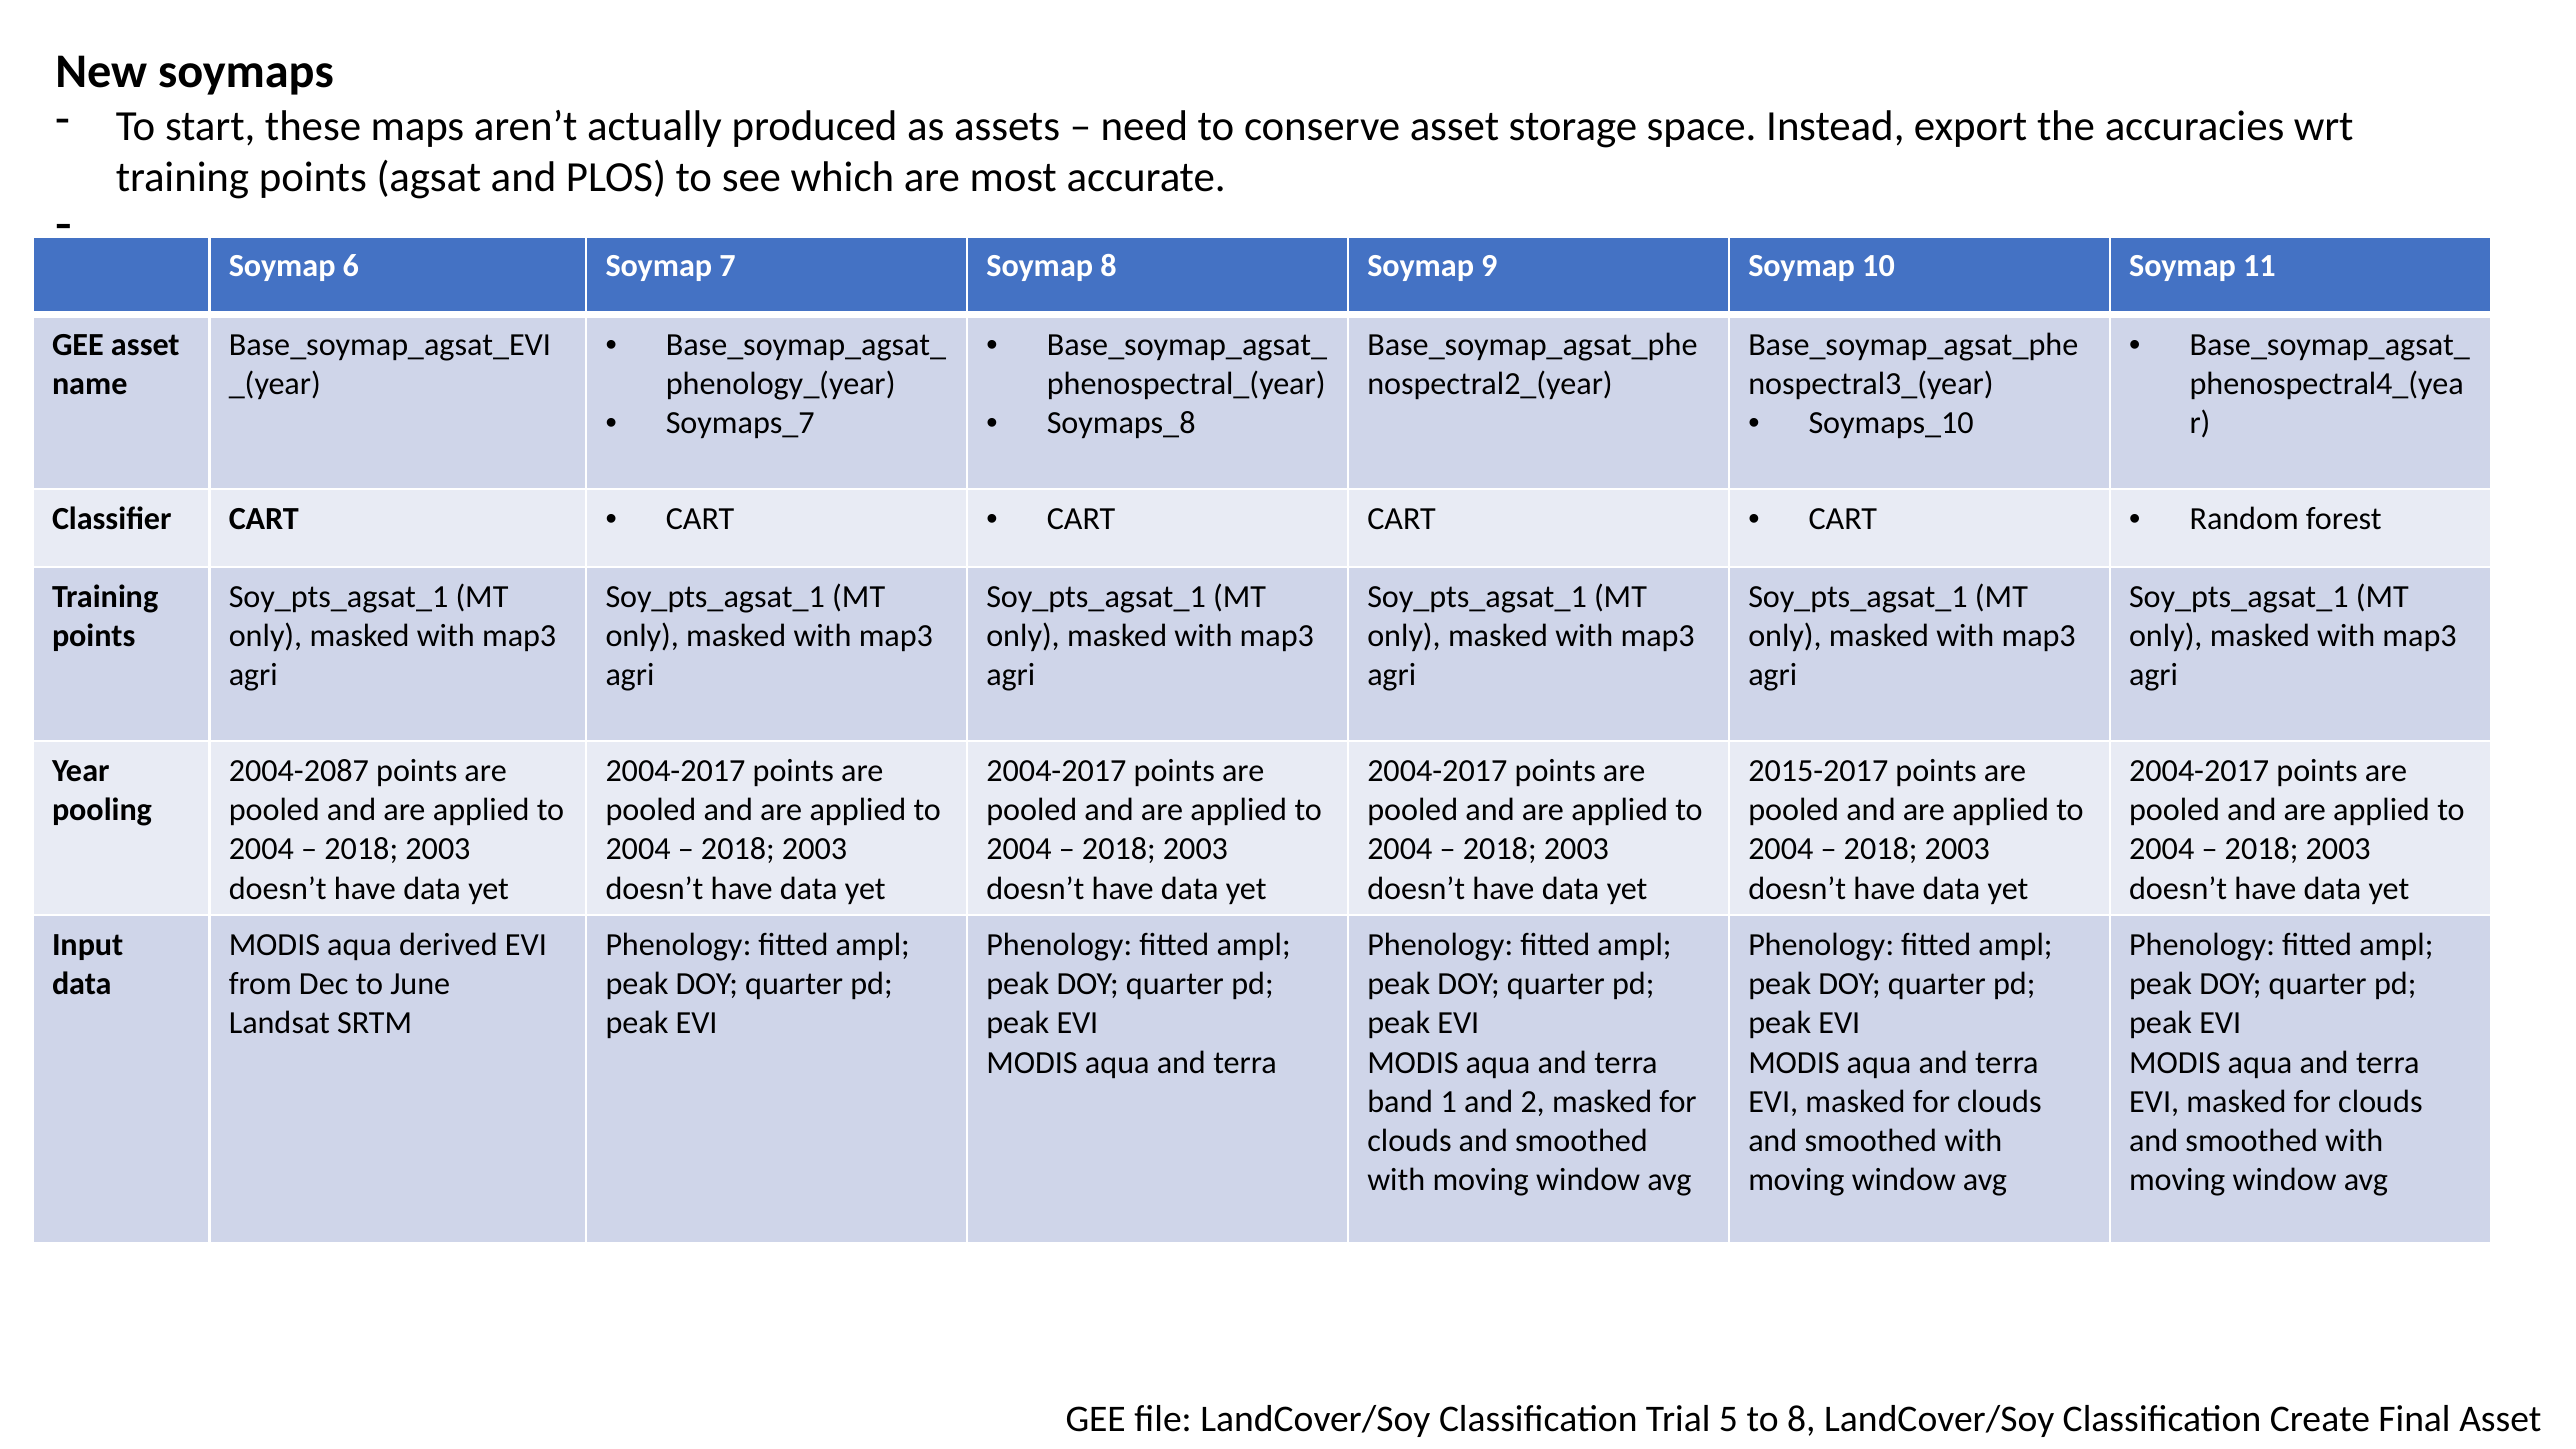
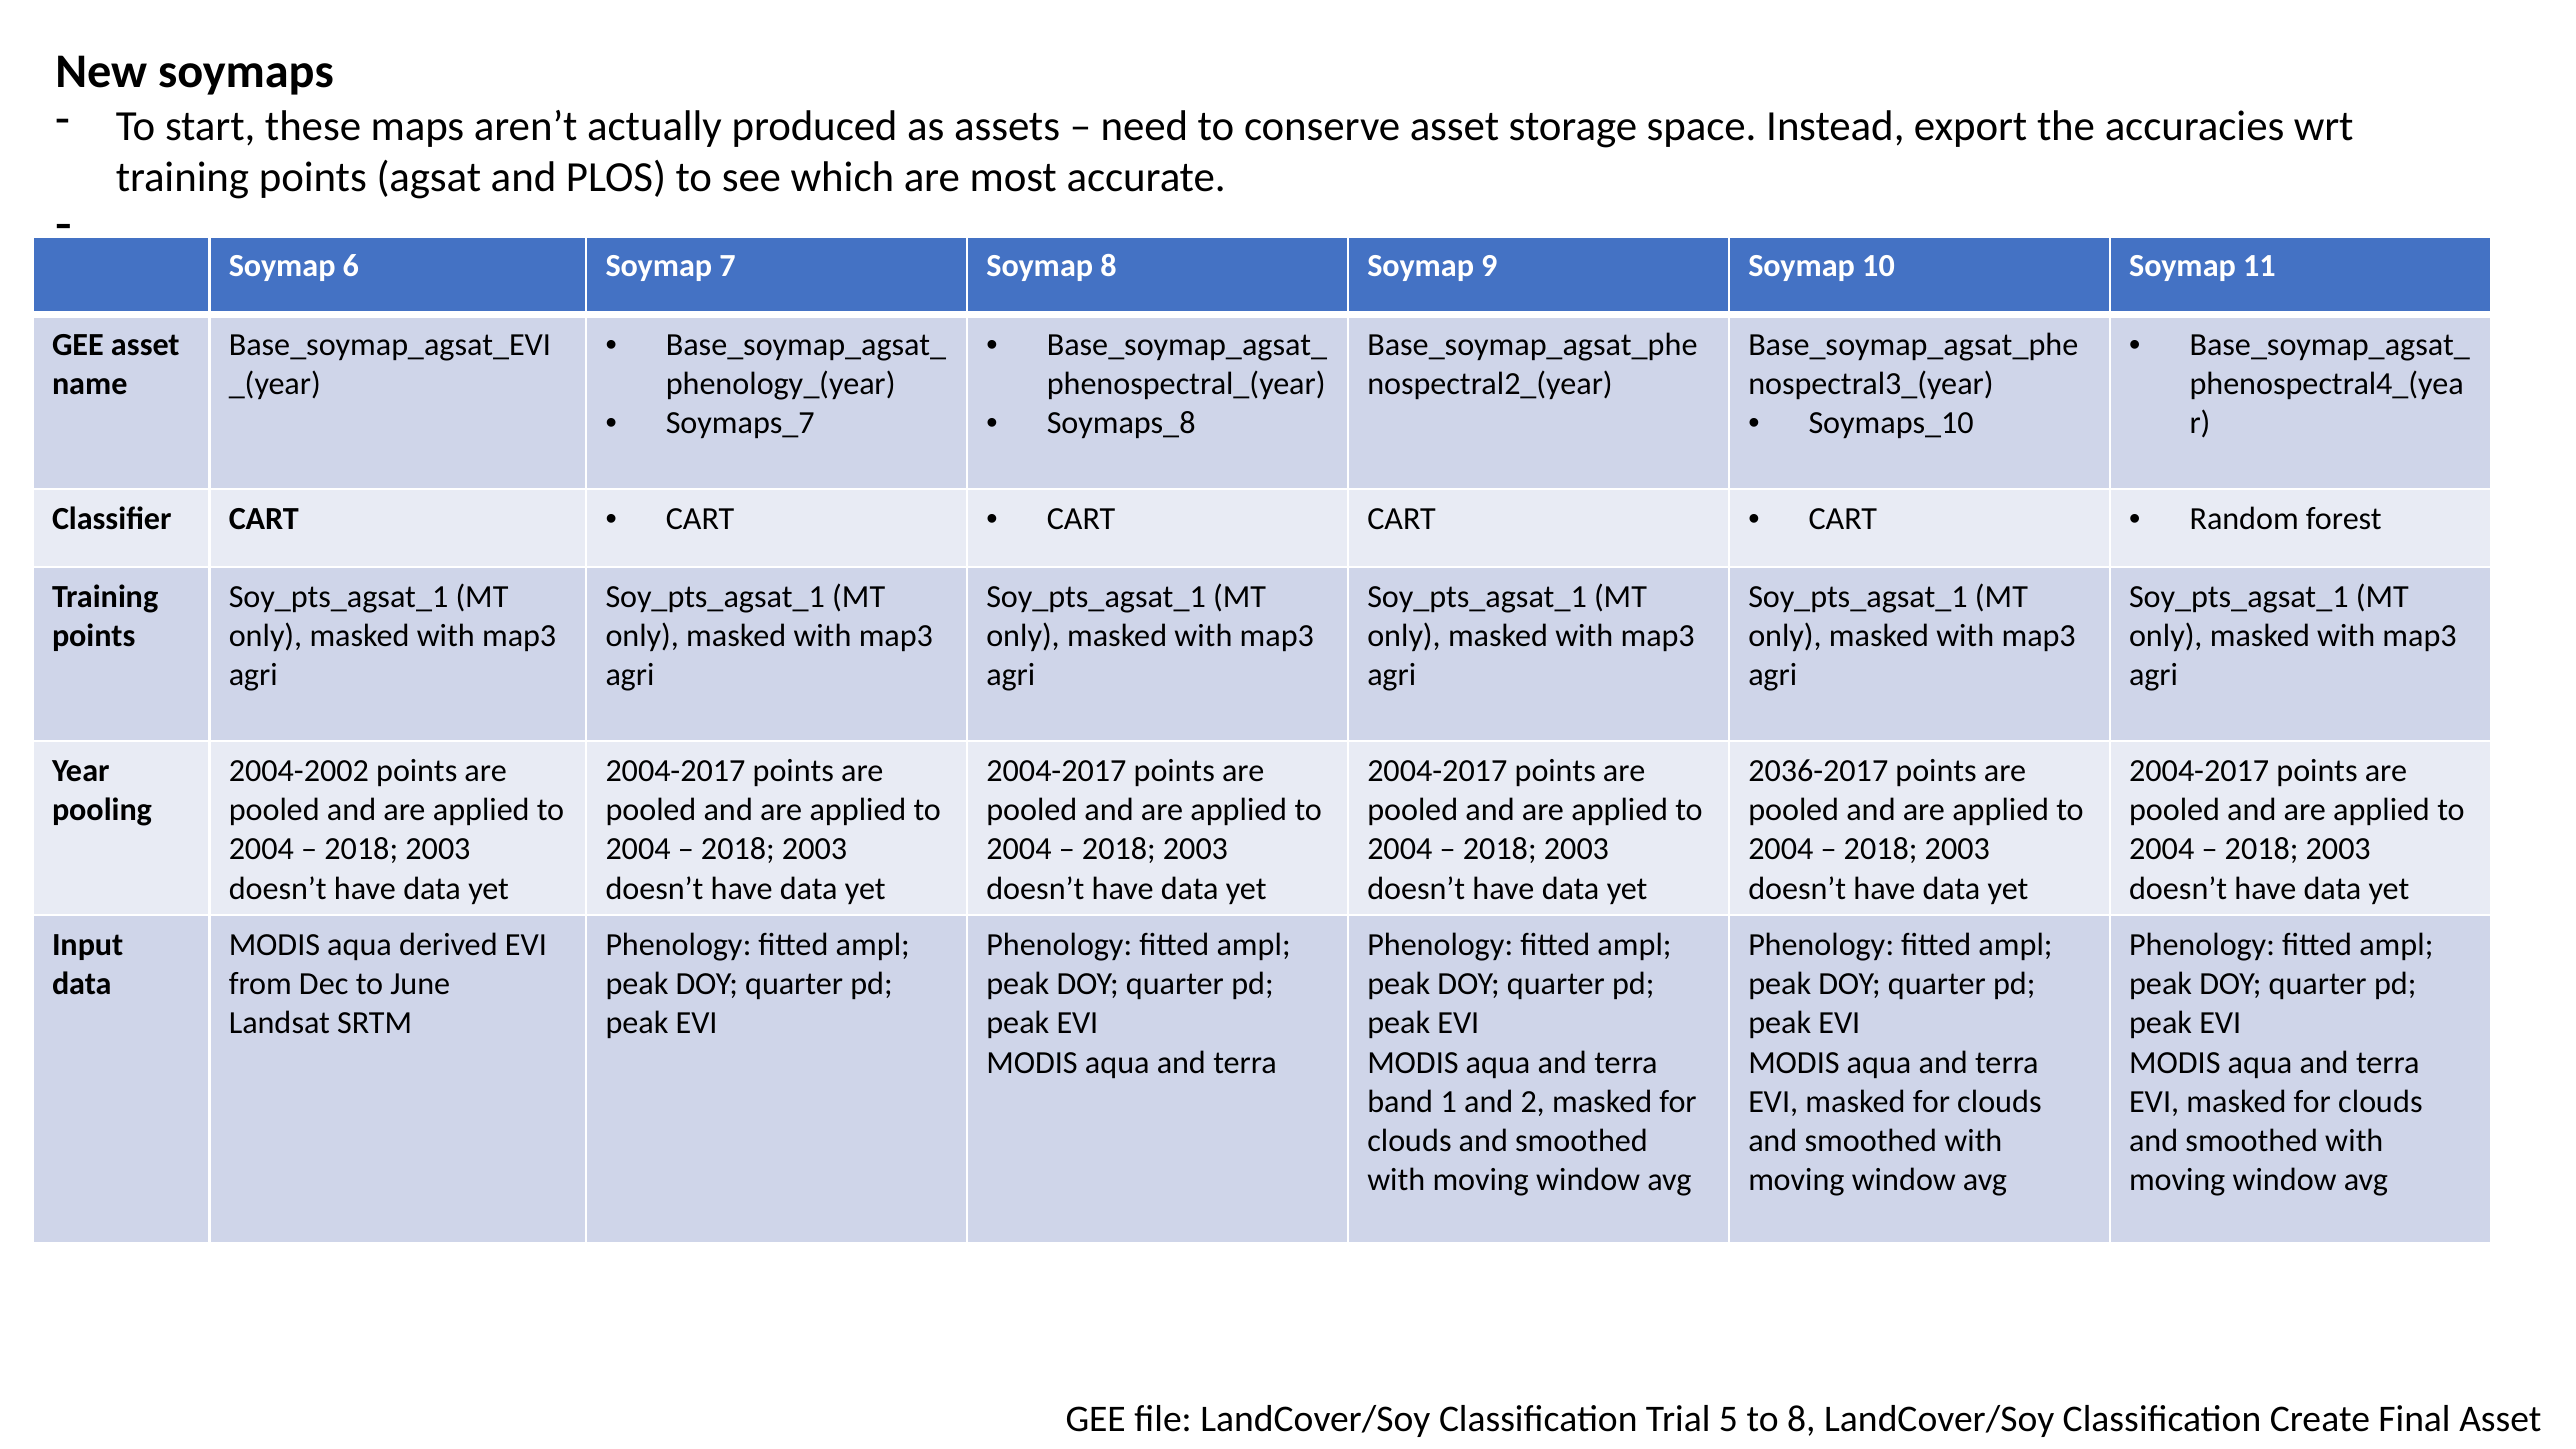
2004-2087: 2004-2087 -> 2004-2002
2015-2017: 2015-2017 -> 2036-2017
